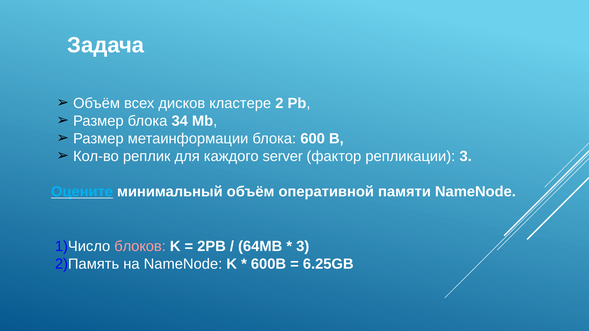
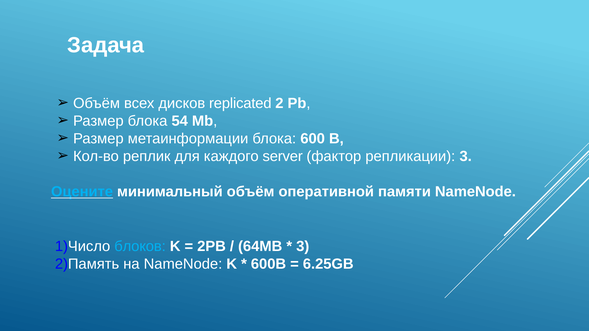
кластере: кластере -> replicated
34: 34 -> 54
блоков colour: pink -> light blue
